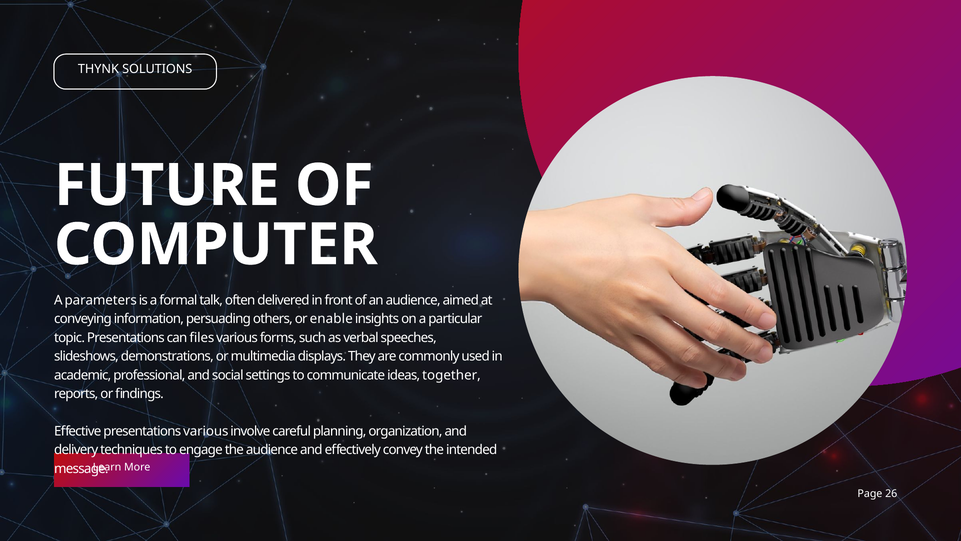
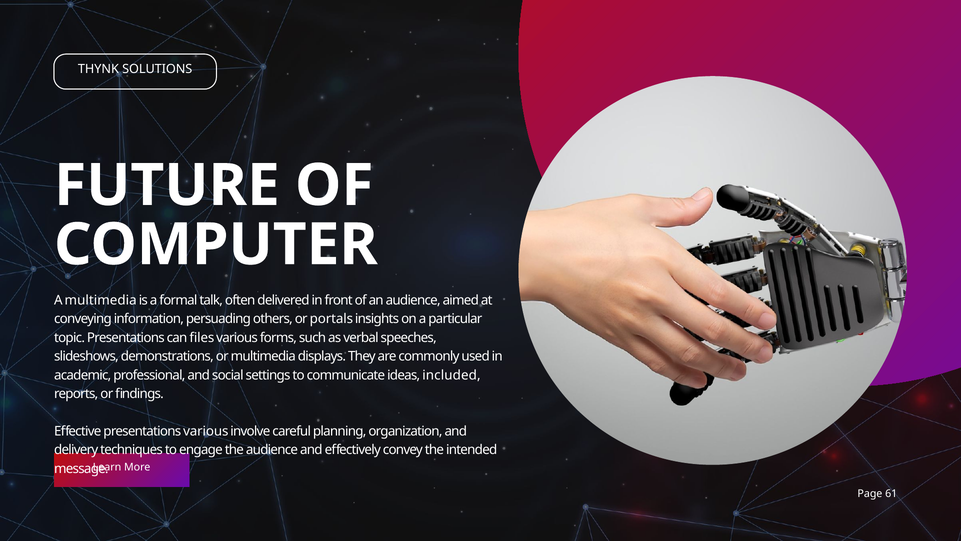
A parameters: parameters -> multimedia
enable: enable -> portals
together: together -> included
26: 26 -> 61
